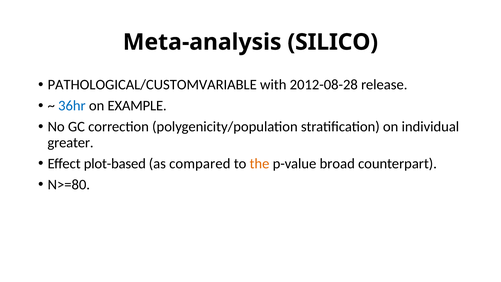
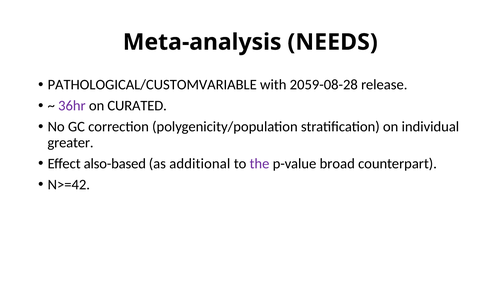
SILICO: SILICO -> NEEDS
2012-08-28: 2012-08-28 -> 2059-08-28
36hr colour: blue -> purple
EXAMPLE: EXAMPLE -> CURATED
plot-based: plot-based -> also-based
compared: compared -> additional
the colour: orange -> purple
N>=80: N>=80 -> N>=42
